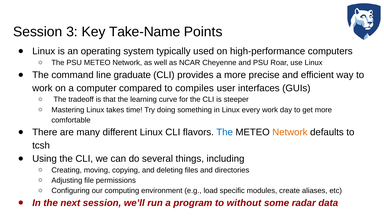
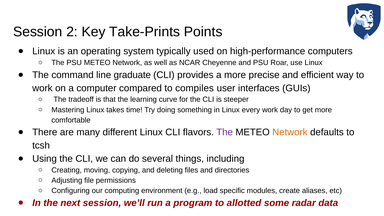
3: 3 -> 2
Take-Name: Take-Name -> Take-Prints
The at (225, 132) colour: blue -> purple
without: without -> allotted
